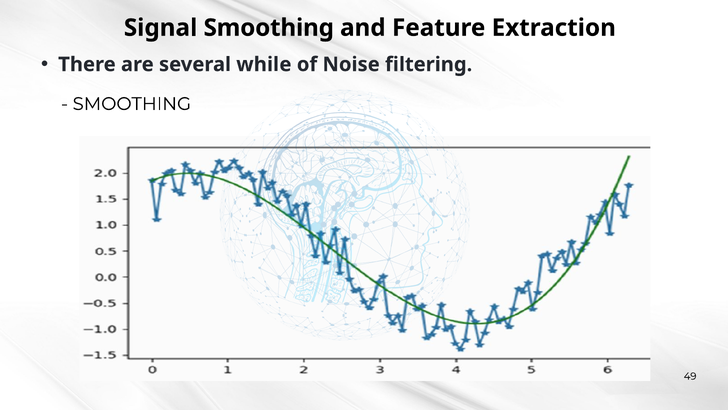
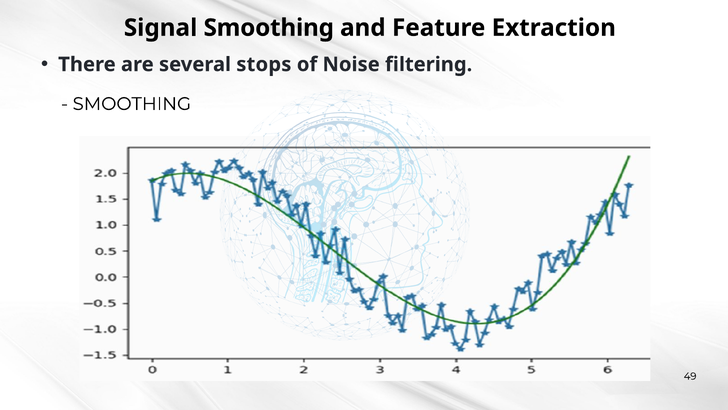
while: while -> stops
